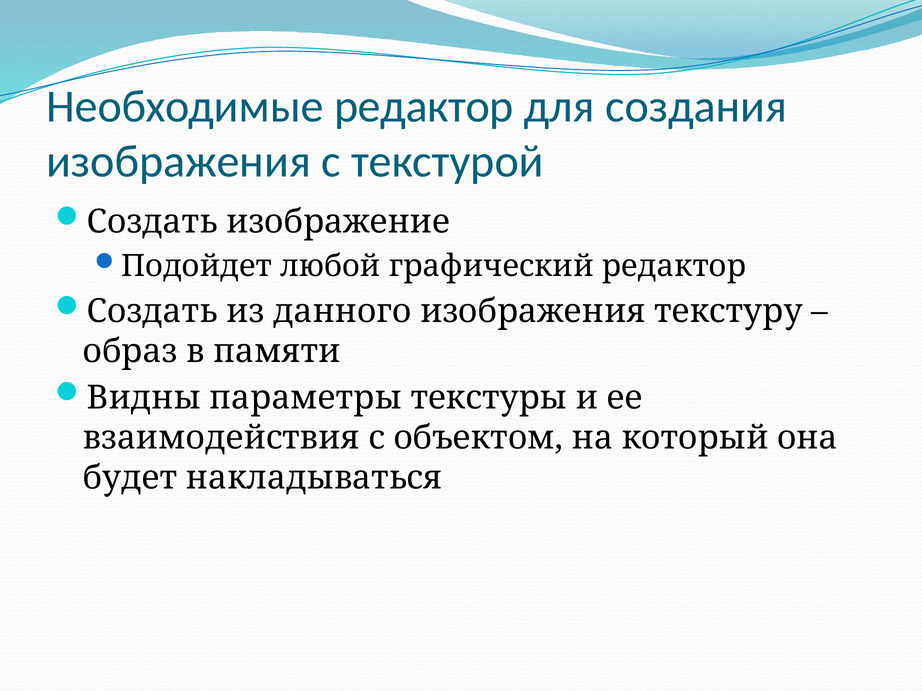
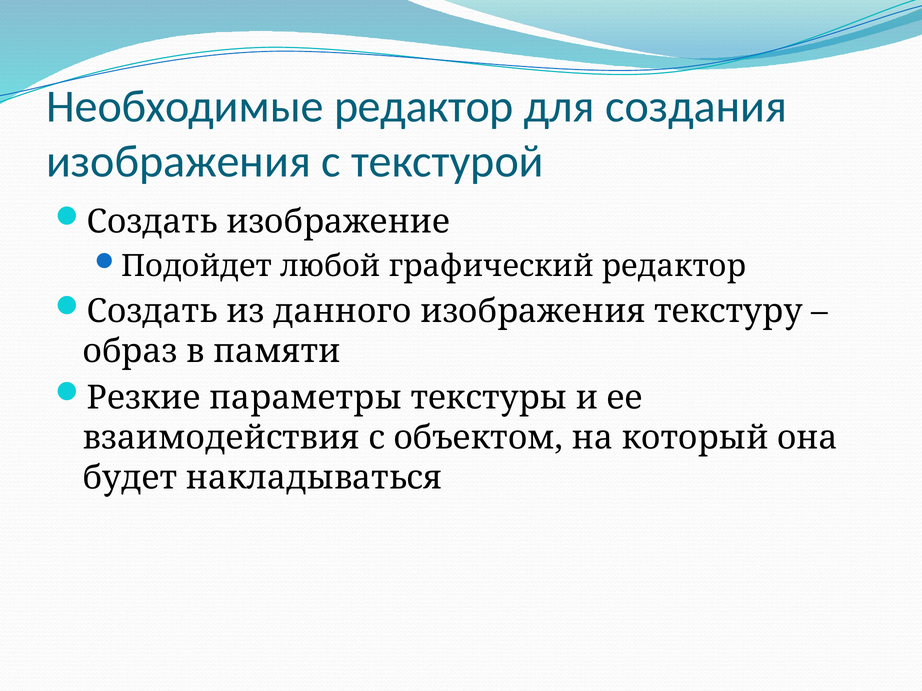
Видны: Видны -> Резкие
